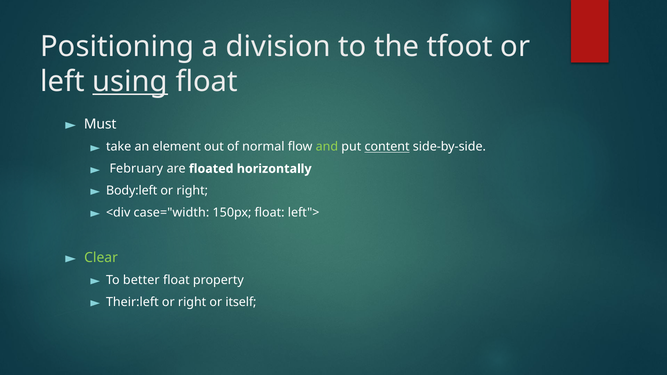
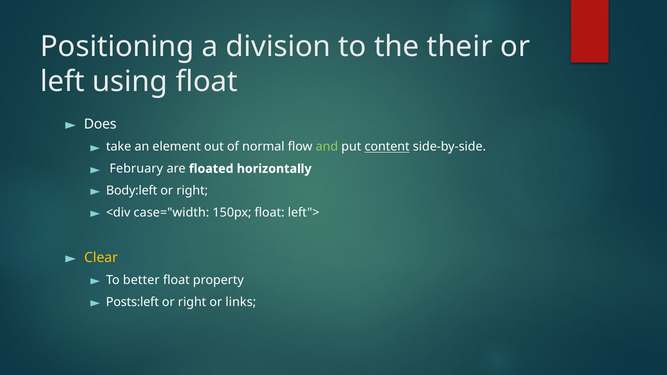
tfoot: tfoot -> their
using underline: present -> none
Must: Must -> Does
Clear colour: light green -> yellow
Their:left: Their:left -> Posts:left
itself: itself -> links
